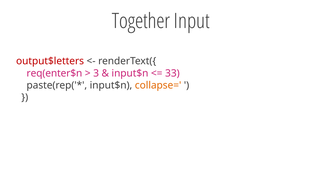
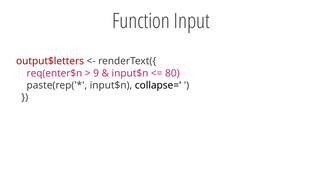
Together: Together -> Function
3: 3 -> 9
33: 33 -> 80
collapse= colour: orange -> black
